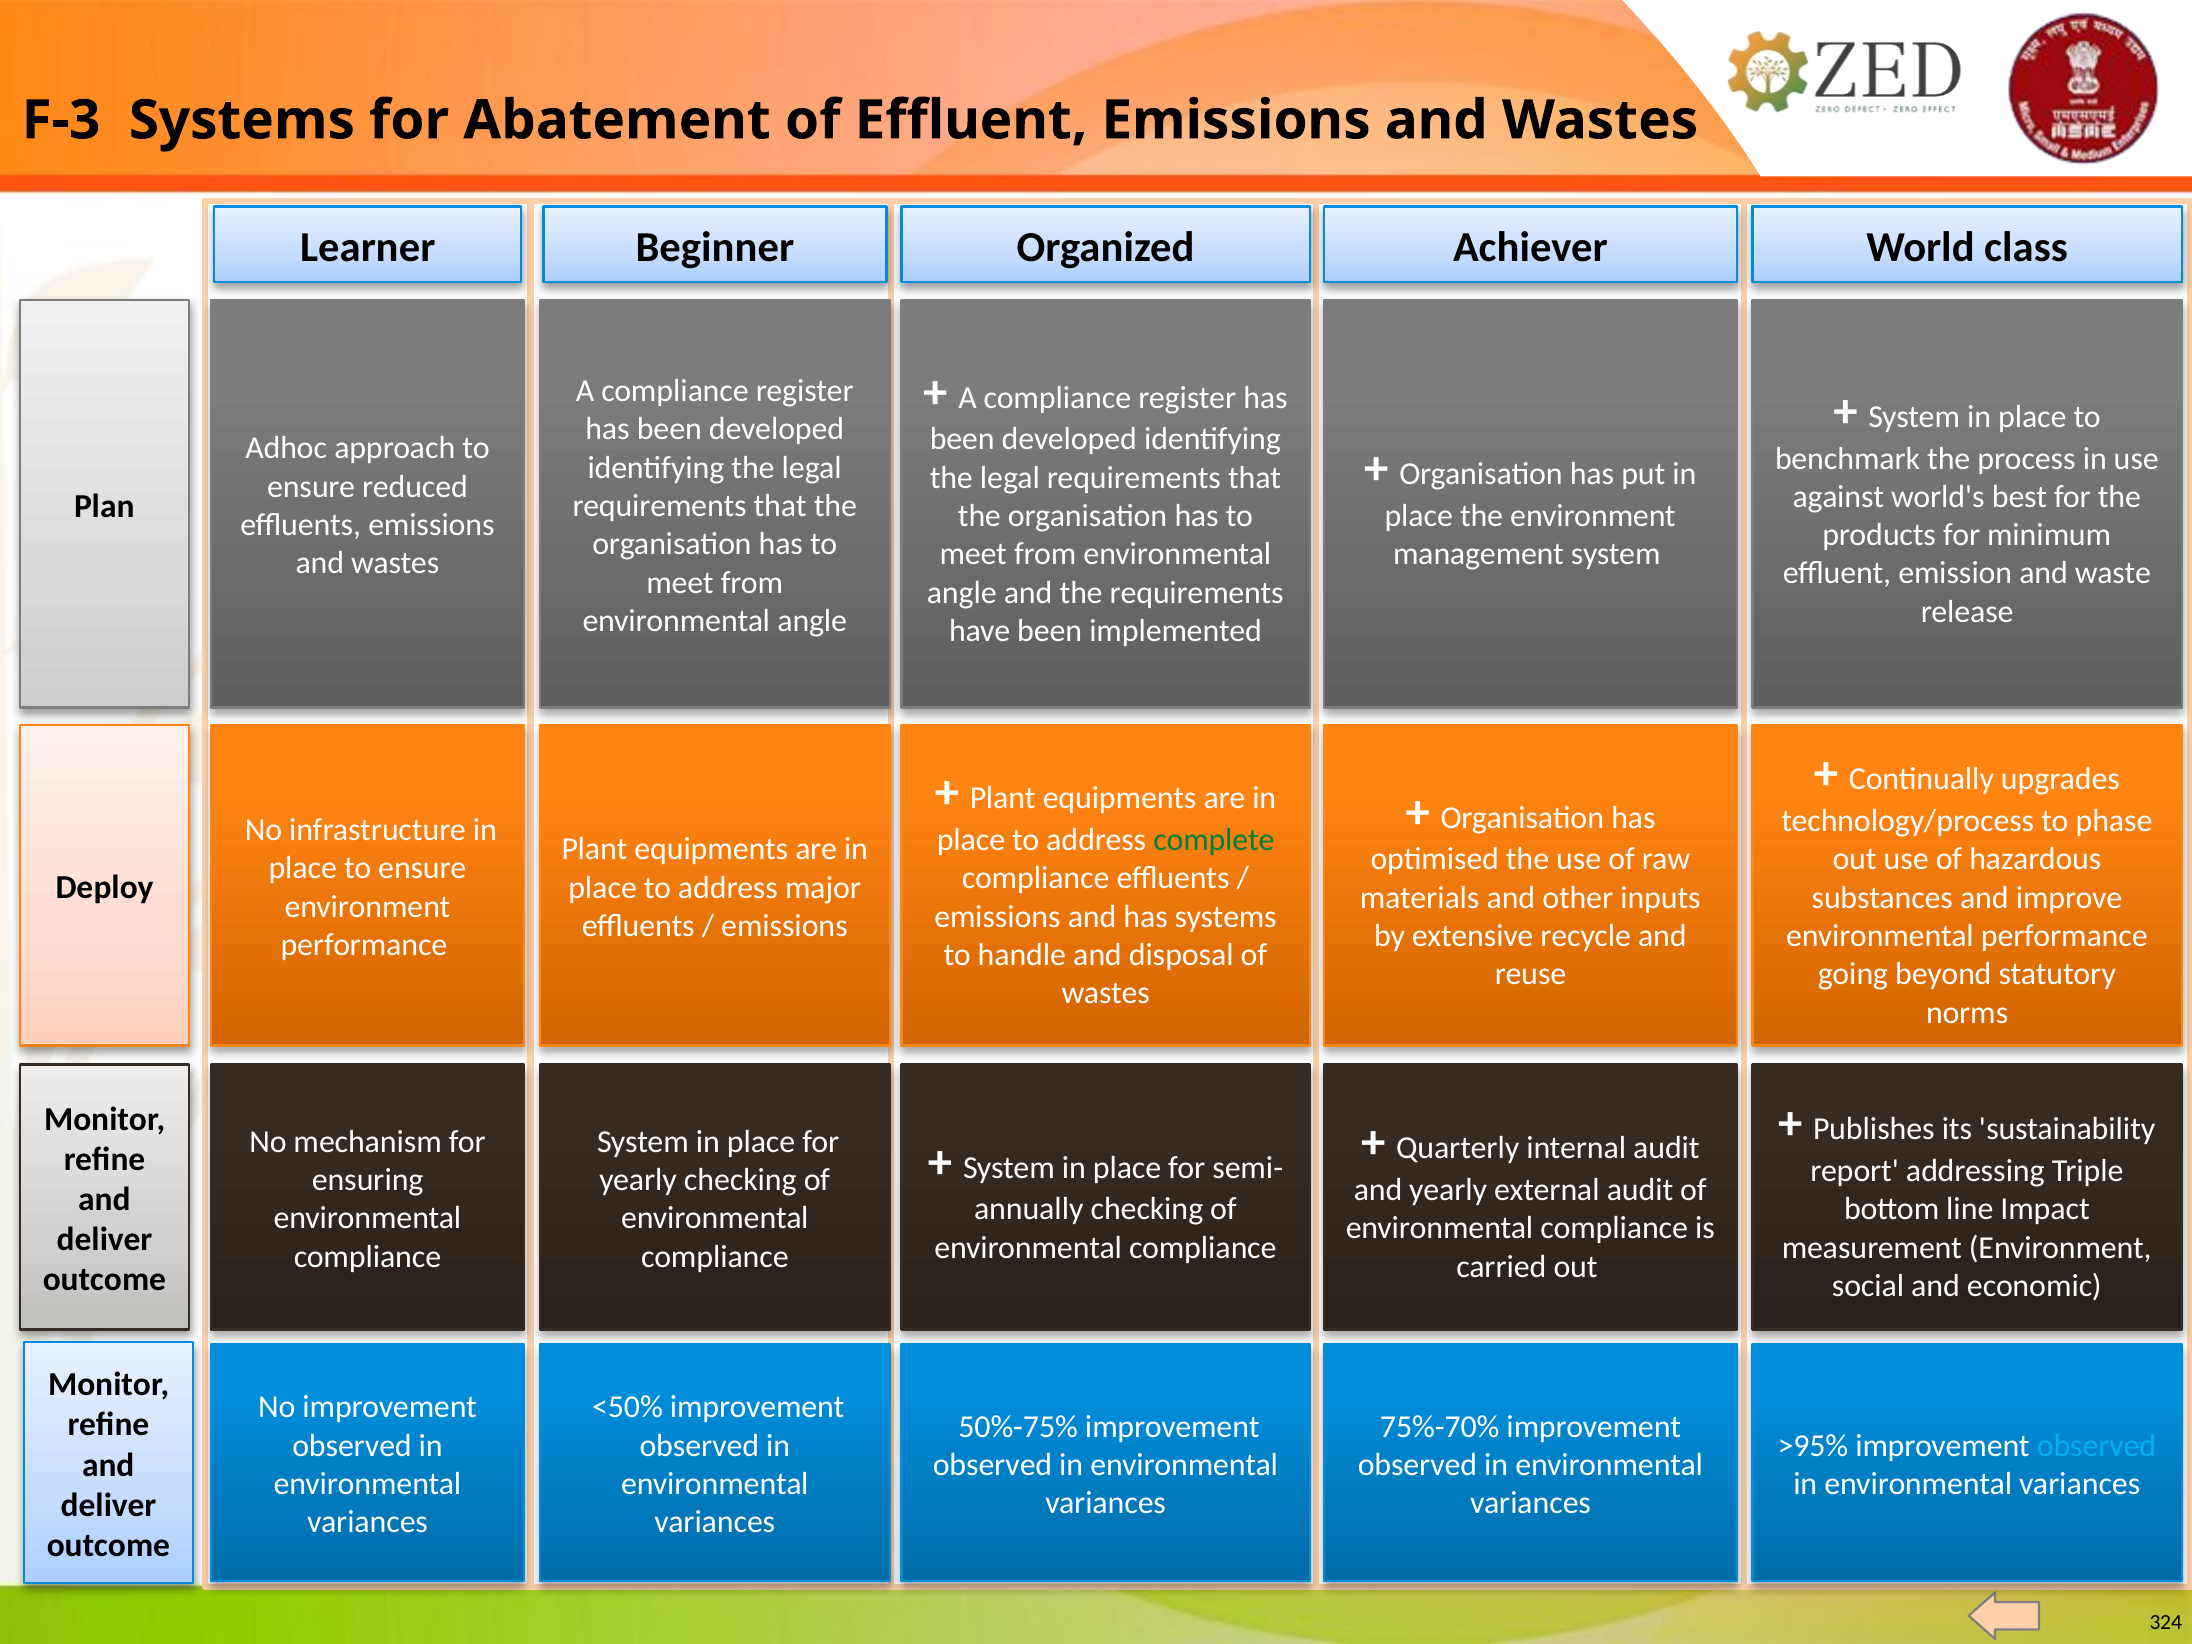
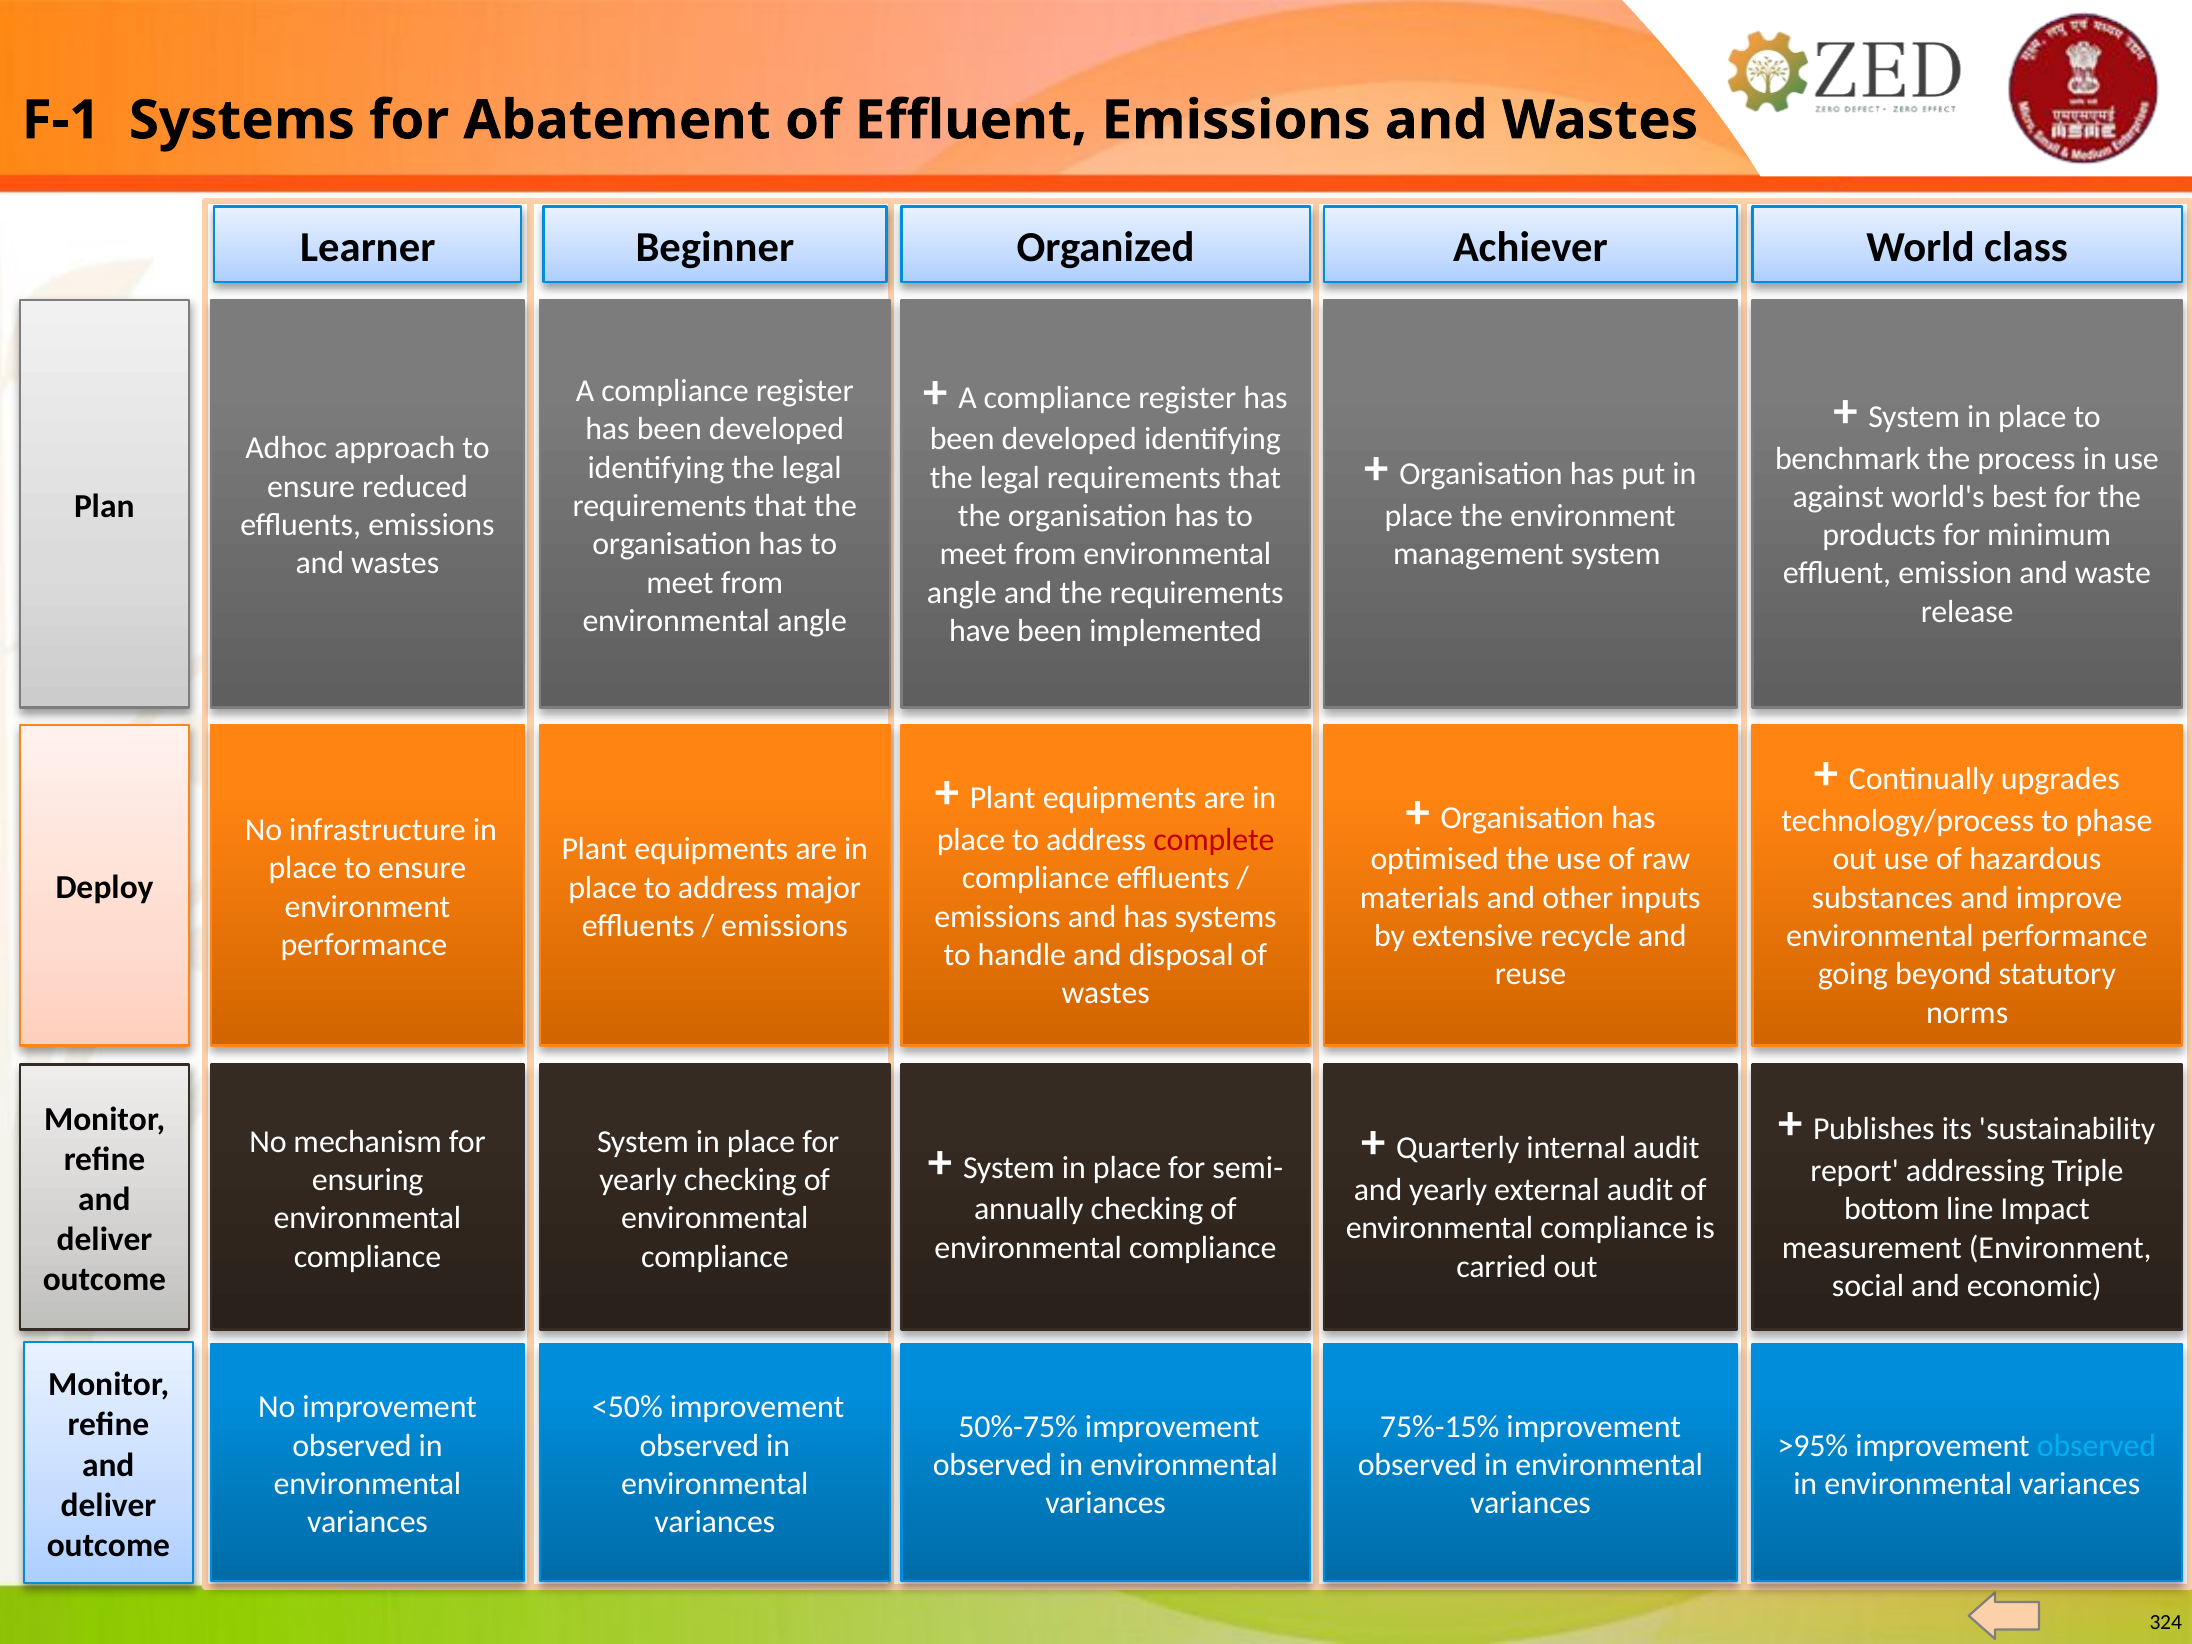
F-3: F-3 -> F-1
complete colour: green -> red
75%-70%: 75%-70% -> 75%-15%
